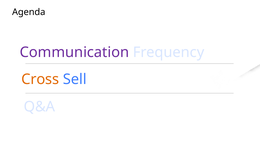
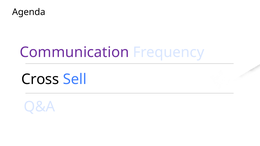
Cross colour: orange -> black
